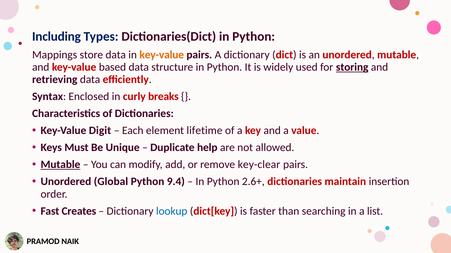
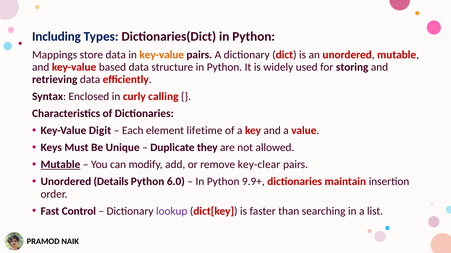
storing underline: present -> none
breaks: breaks -> calling
help: help -> they
Global: Global -> Details
9.4: 9.4 -> 6.0
2.6+: 2.6+ -> 9.9+
Creates: Creates -> Control
lookup colour: blue -> purple
